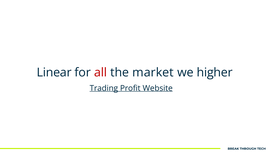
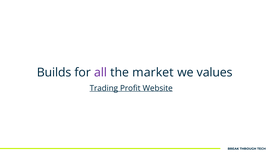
Linear: Linear -> Builds
all colour: red -> purple
higher: higher -> values
